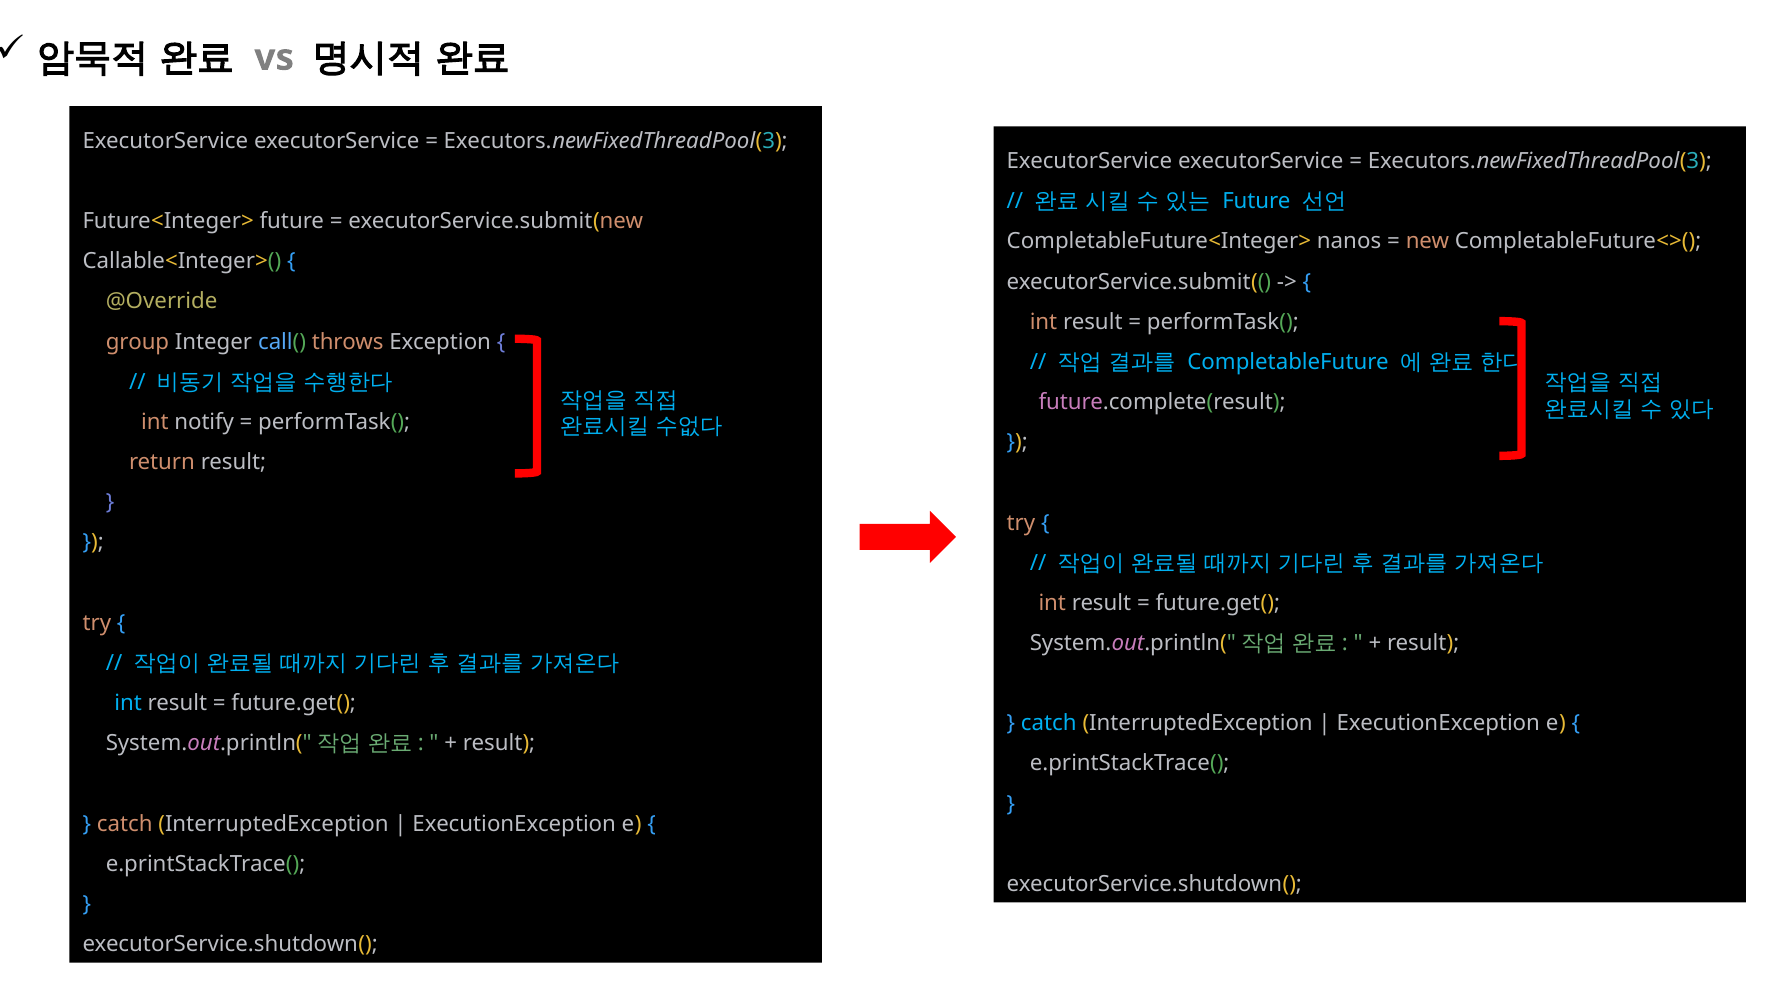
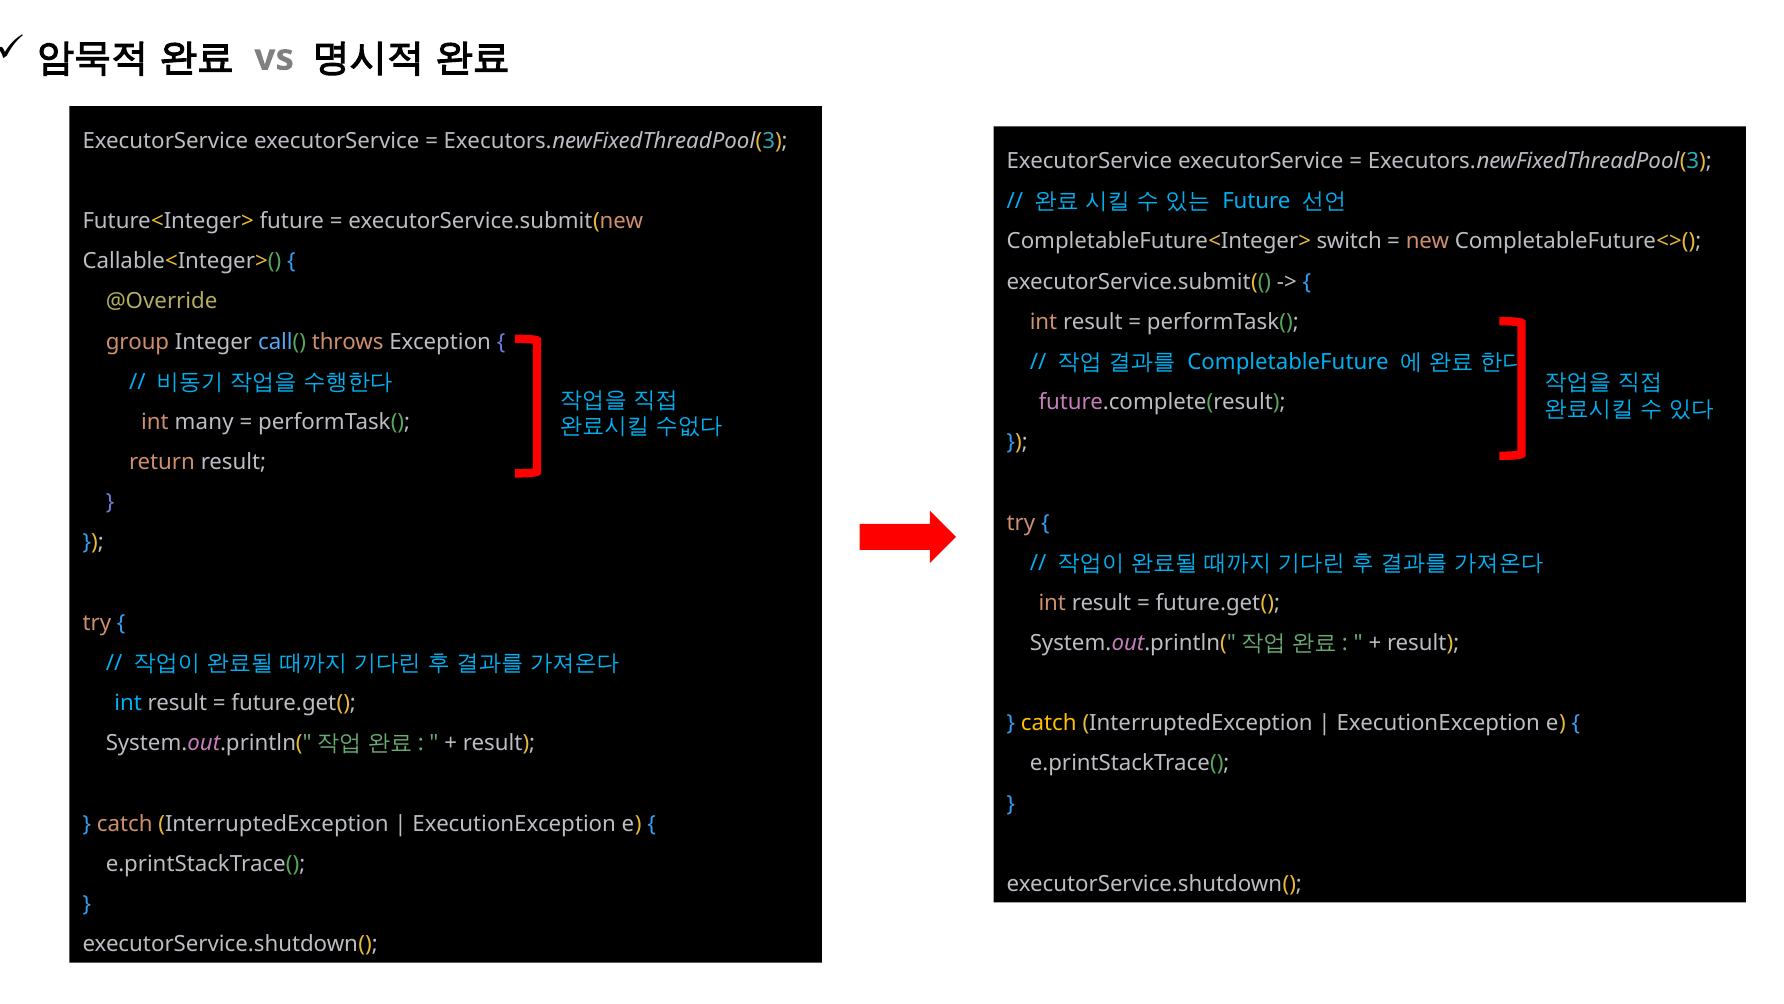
nanos: nanos -> switch
notify: notify -> many
catch at (1049, 723) colour: light blue -> yellow
